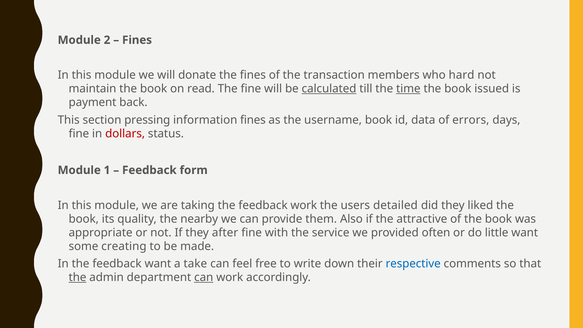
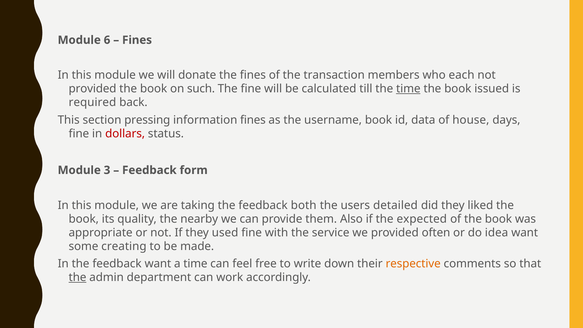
2: 2 -> 6
hard: hard -> each
maintain at (92, 89): maintain -> provided
read: read -> such
calculated underline: present -> none
payment: payment -> required
errors: errors -> house
1: 1 -> 3
feedback work: work -> both
attractive: attractive -> expected
after: after -> used
little: little -> idea
a take: take -> time
respective colour: blue -> orange
can at (204, 277) underline: present -> none
